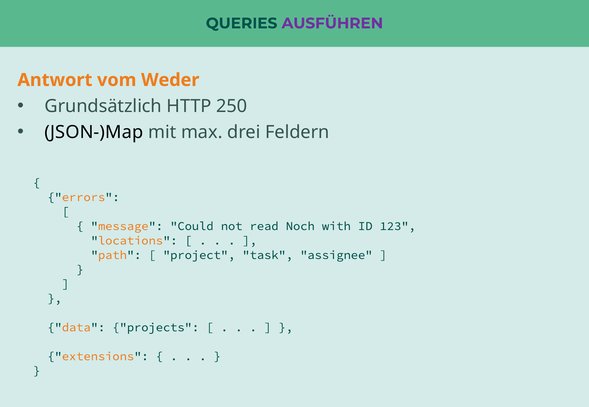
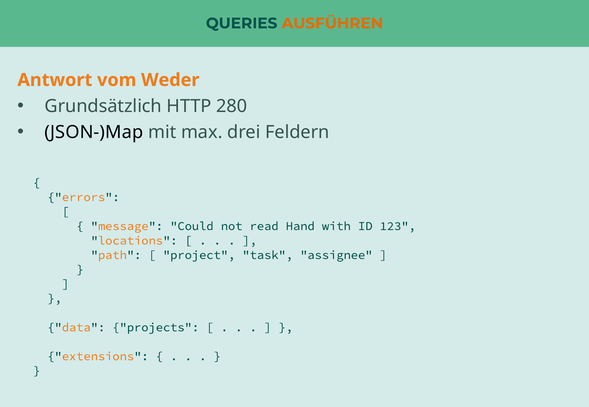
AUSFÜHREN colour: purple -> orange
250: 250 -> 280
Noch: Noch -> Hand
